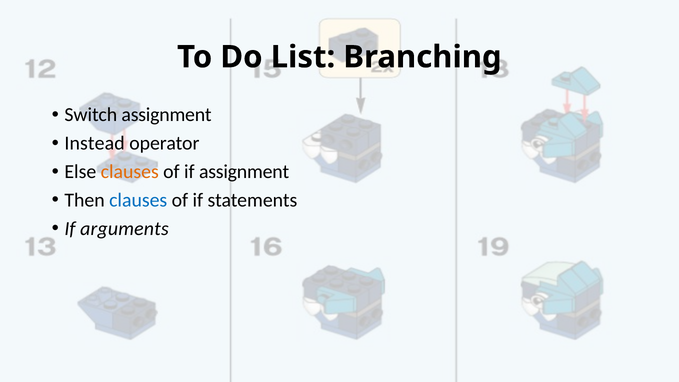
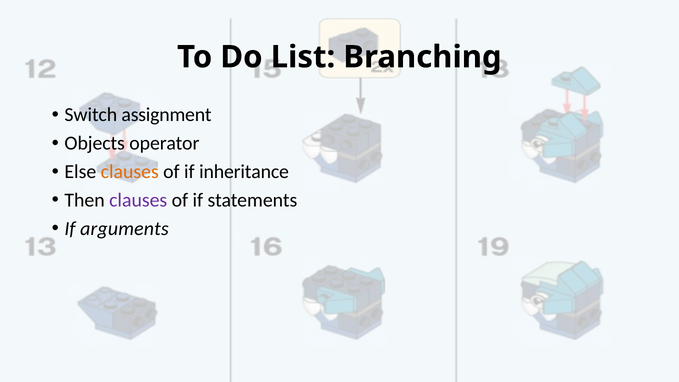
Instead: Instead -> Objects
if assignment: assignment -> inheritance
clauses at (138, 200) colour: blue -> purple
